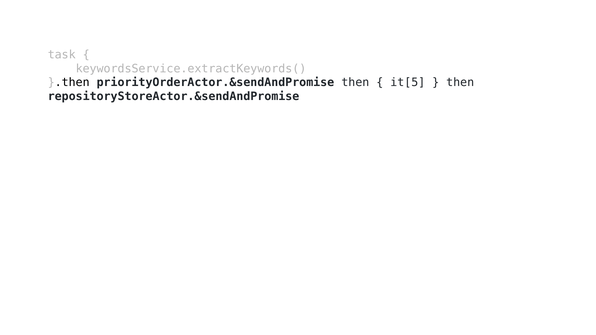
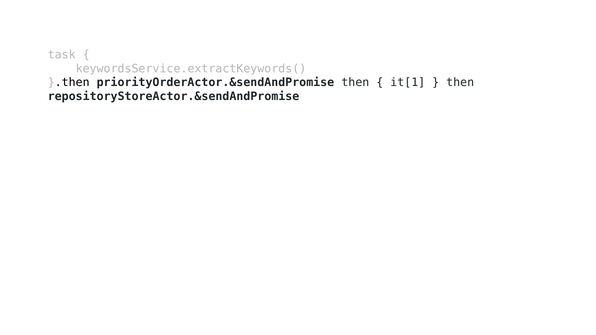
it[5: it[5 -> it[1
